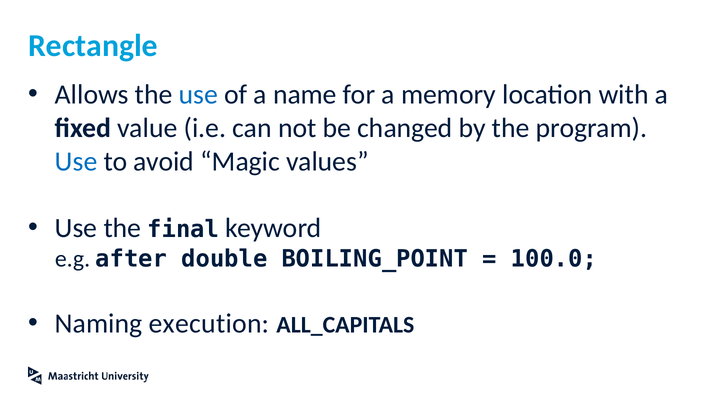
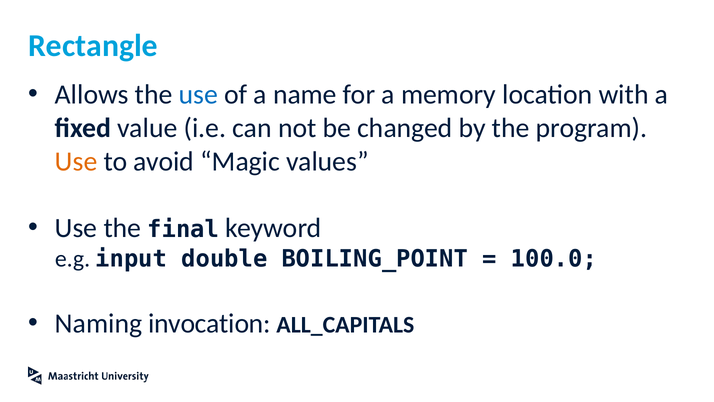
Use at (76, 161) colour: blue -> orange
after: after -> input
execution: execution -> invocation
